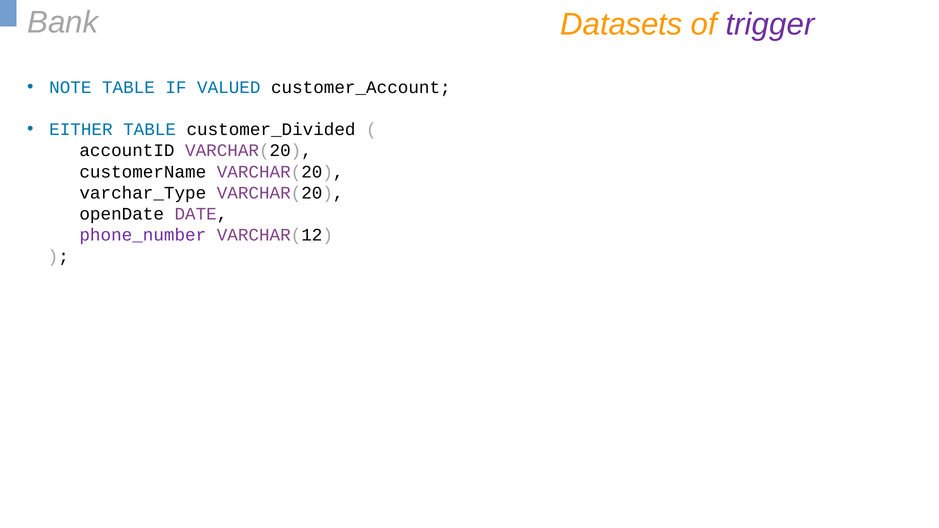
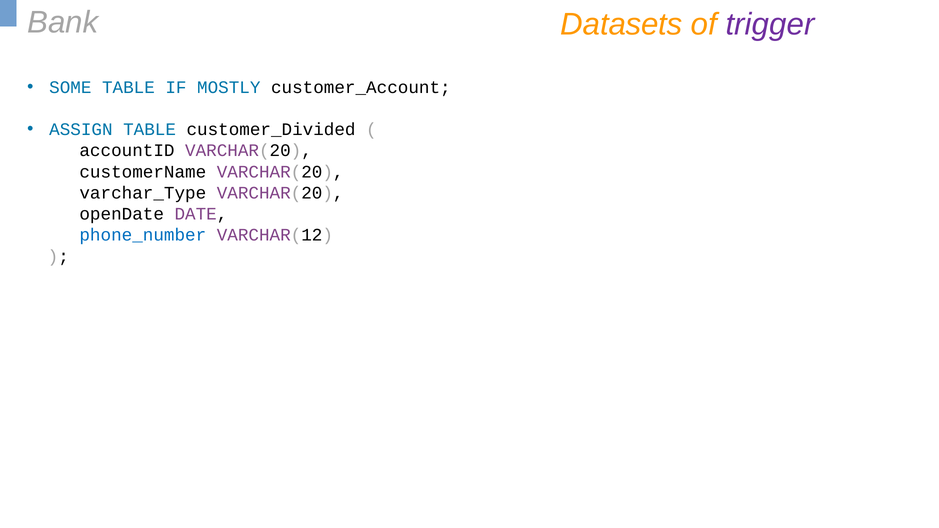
NOTE: NOTE -> SOME
VALUED: VALUED -> MOSTLY
EITHER: EITHER -> ASSIGN
phone_number colour: purple -> blue
